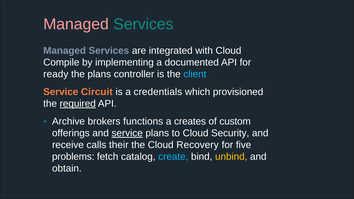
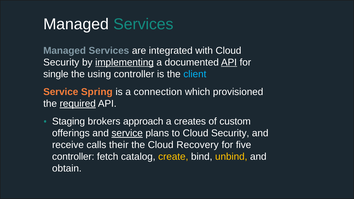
Managed at (76, 24) colour: pink -> white
Compile at (61, 62): Compile -> Security
implementing underline: none -> present
API at (229, 62) underline: none -> present
ready: ready -> single
the plans: plans -> using
Circuit: Circuit -> Spring
credentials: credentials -> connection
Archive: Archive -> Staging
functions: functions -> approach
problems at (73, 157): problems -> controller
create colour: light blue -> yellow
